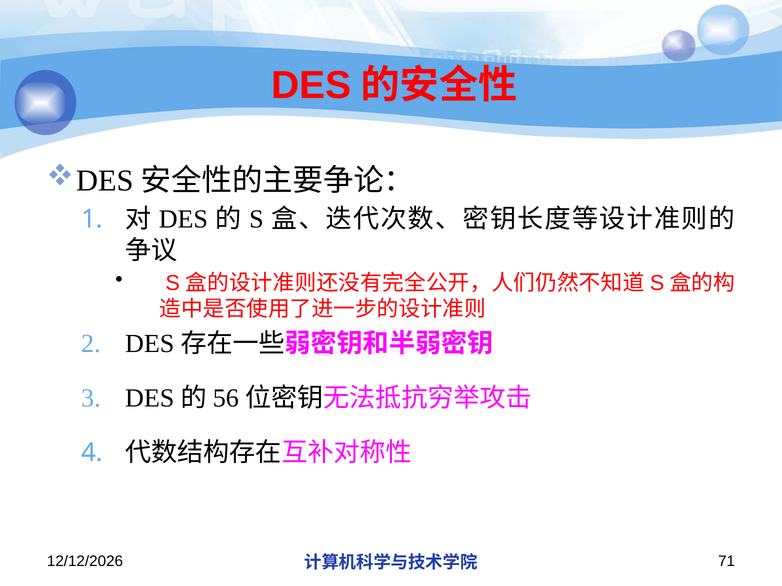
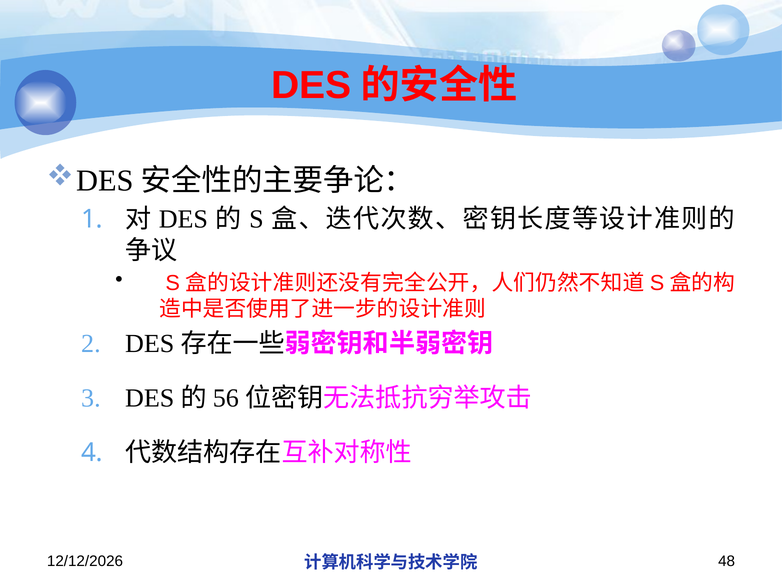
71: 71 -> 48
